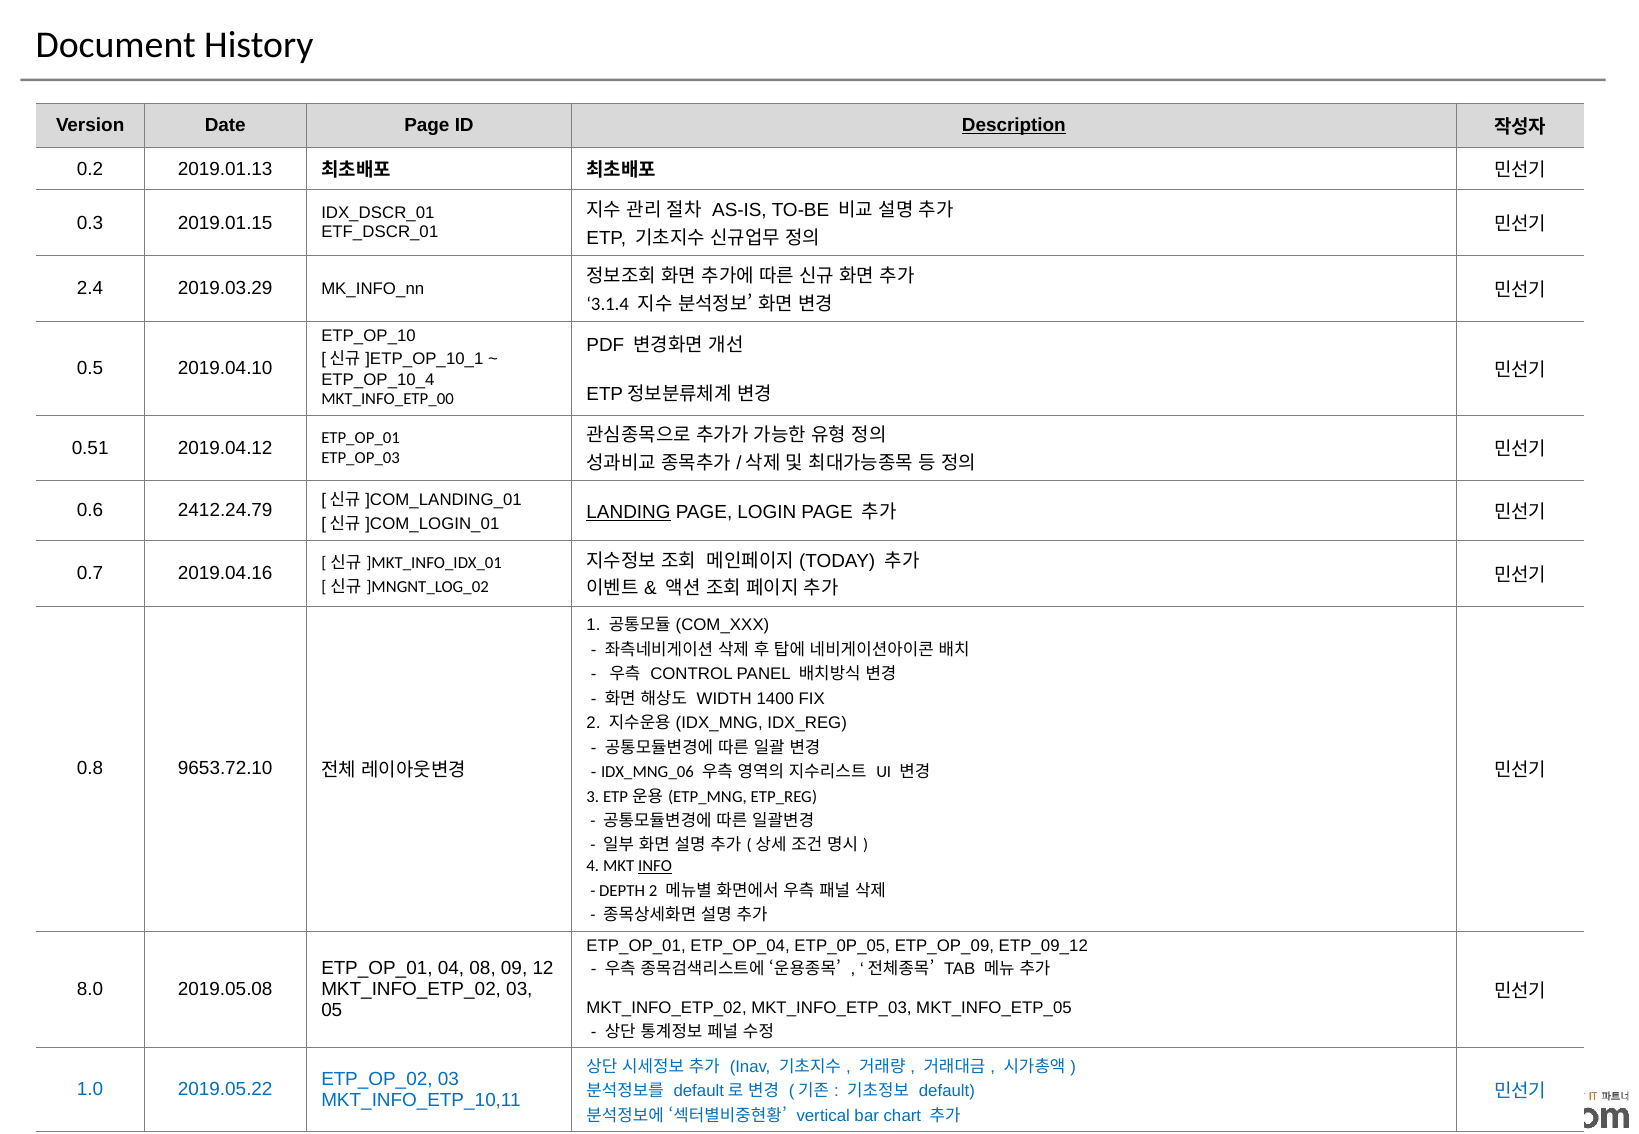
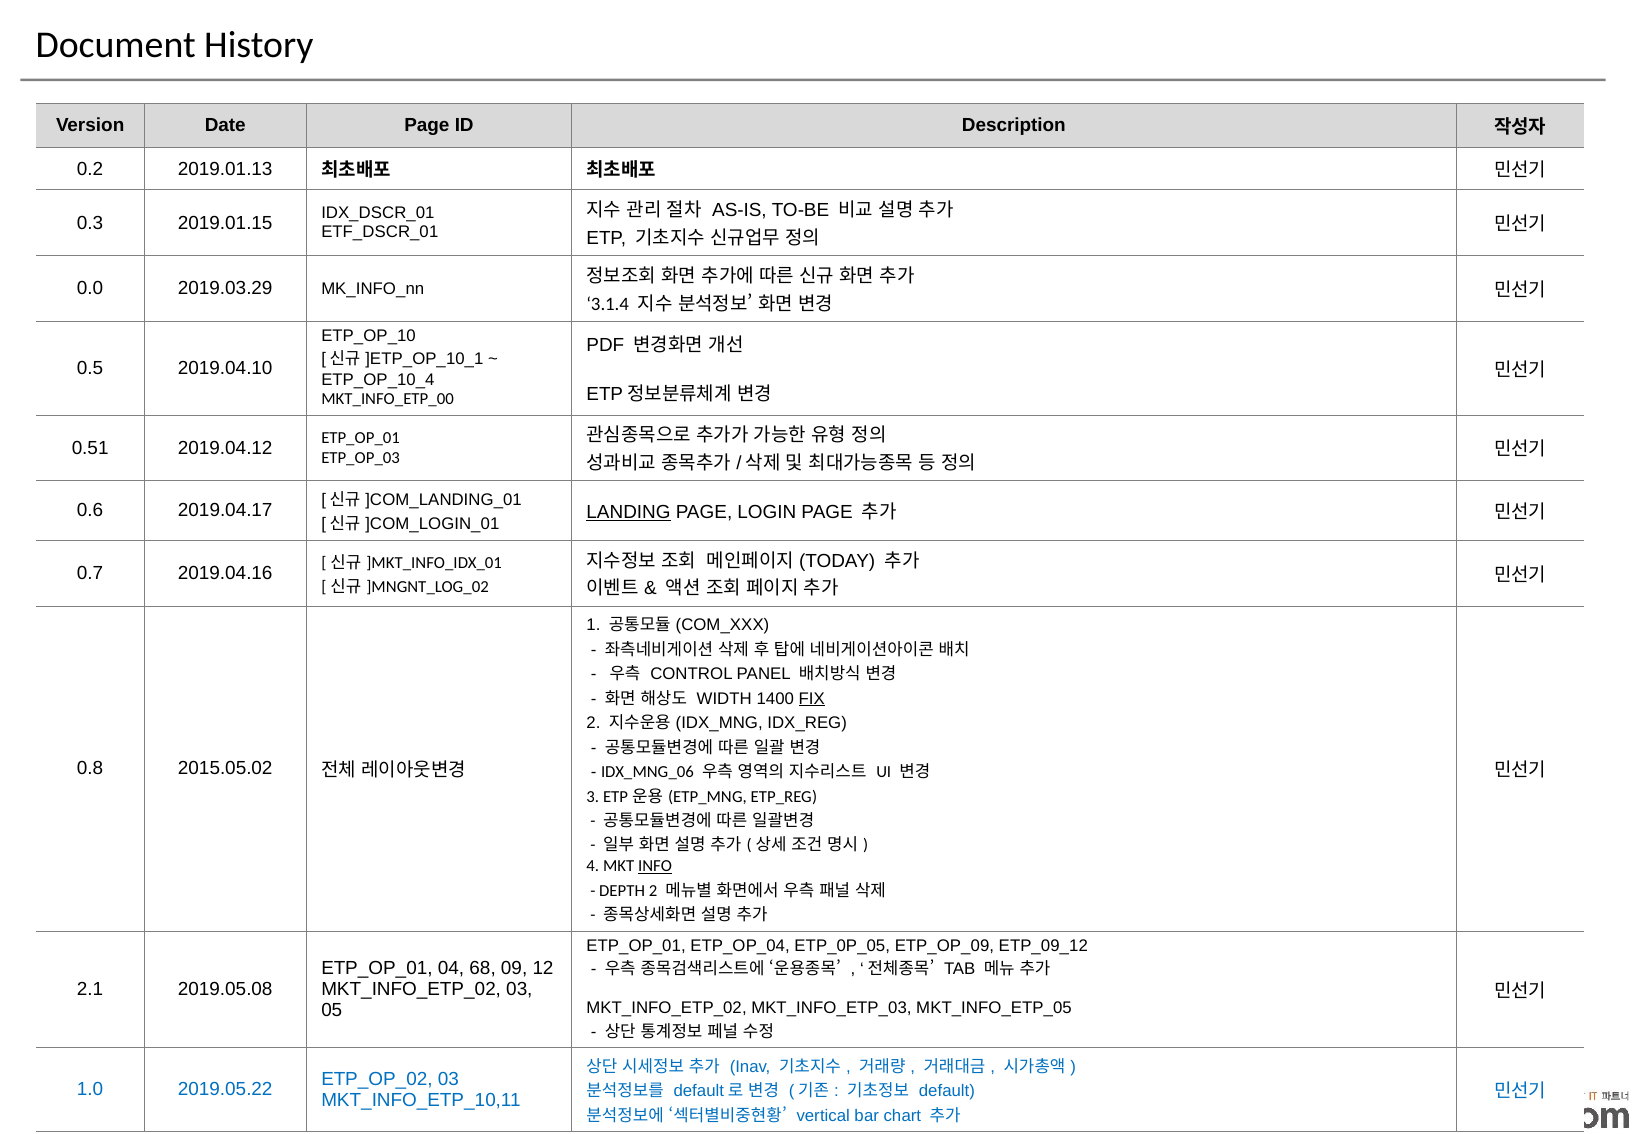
Description underline: present -> none
2.4: 2.4 -> 0.0
2412.24.79: 2412.24.79 -> 2019.04.17
FIX underline: none -> present
9653.72.10: 9653.72.10 -> 2015.05.02
08: 08 -> 68
8.0: 8.0 -> 2.1
